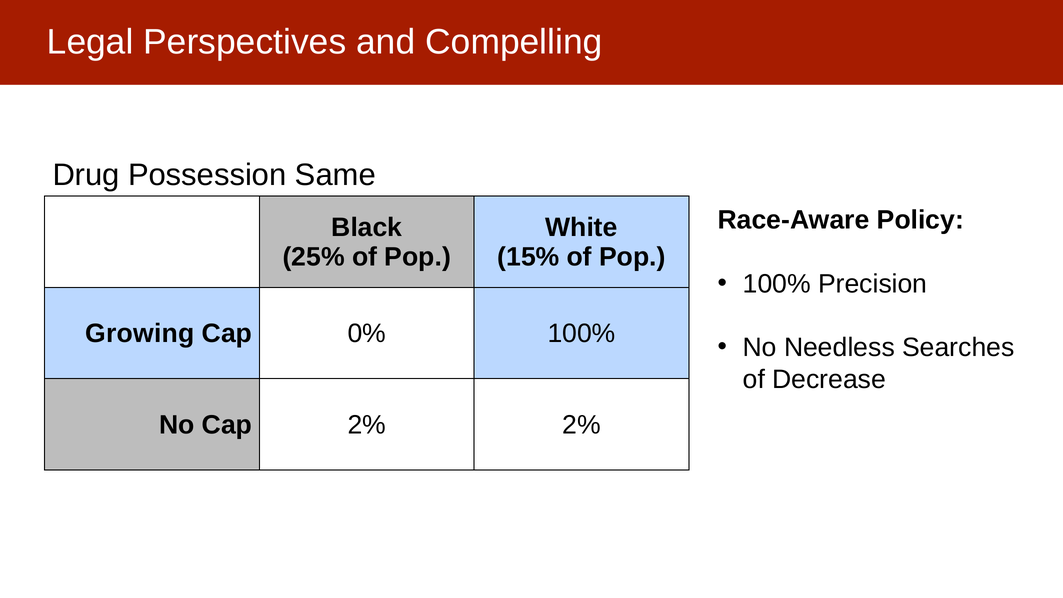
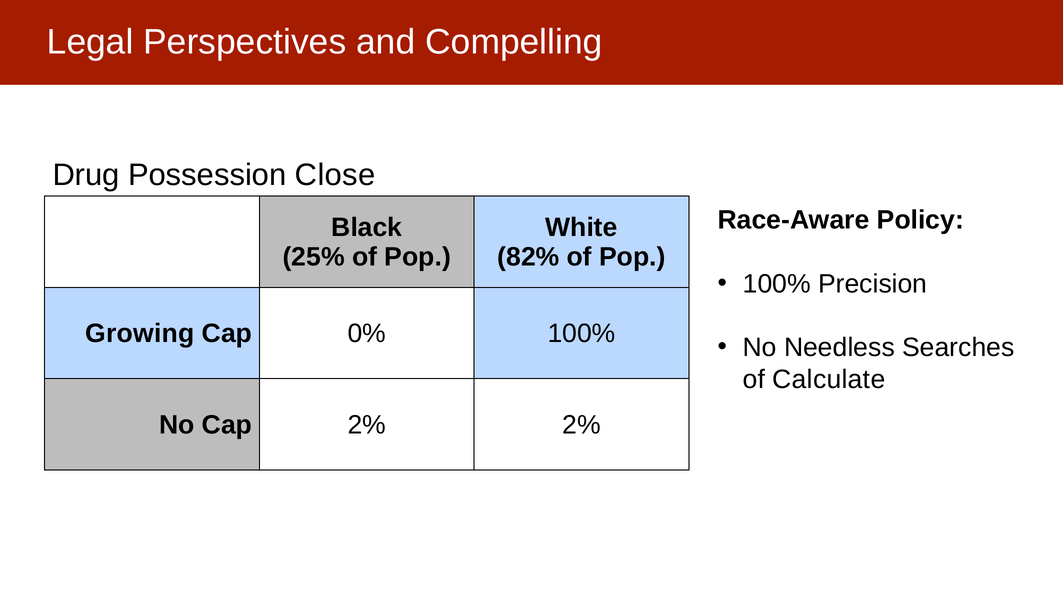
Same: Same -> Close
15%: 15% -> 82%
Decrease: Decrease -> Calculate
